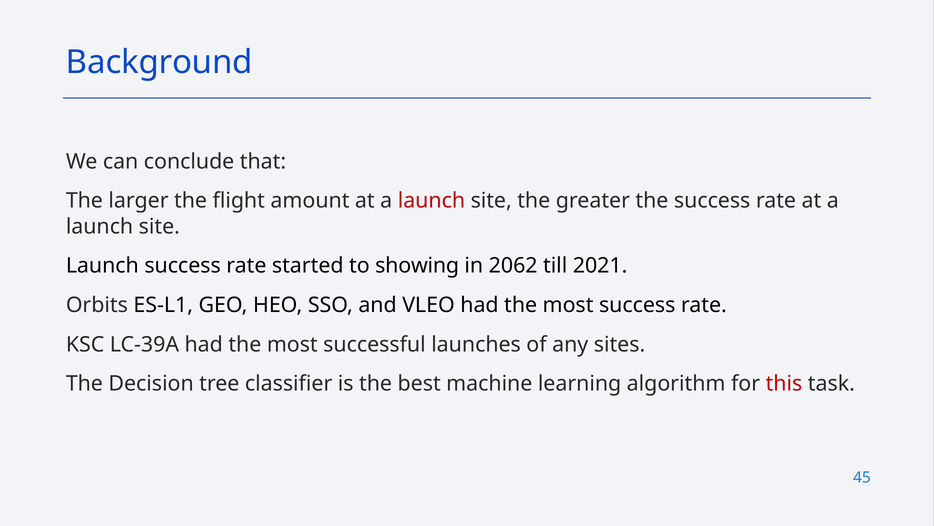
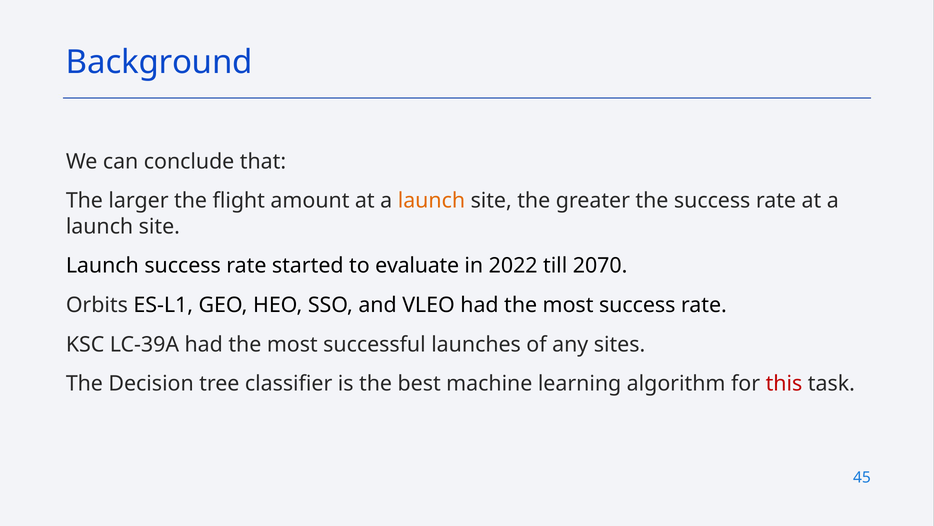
launch at (431, 201) colour: red -> orange
showing: showing -> evaluate
2062: 2062 -> 2022
2021: 2021 -> 2070
